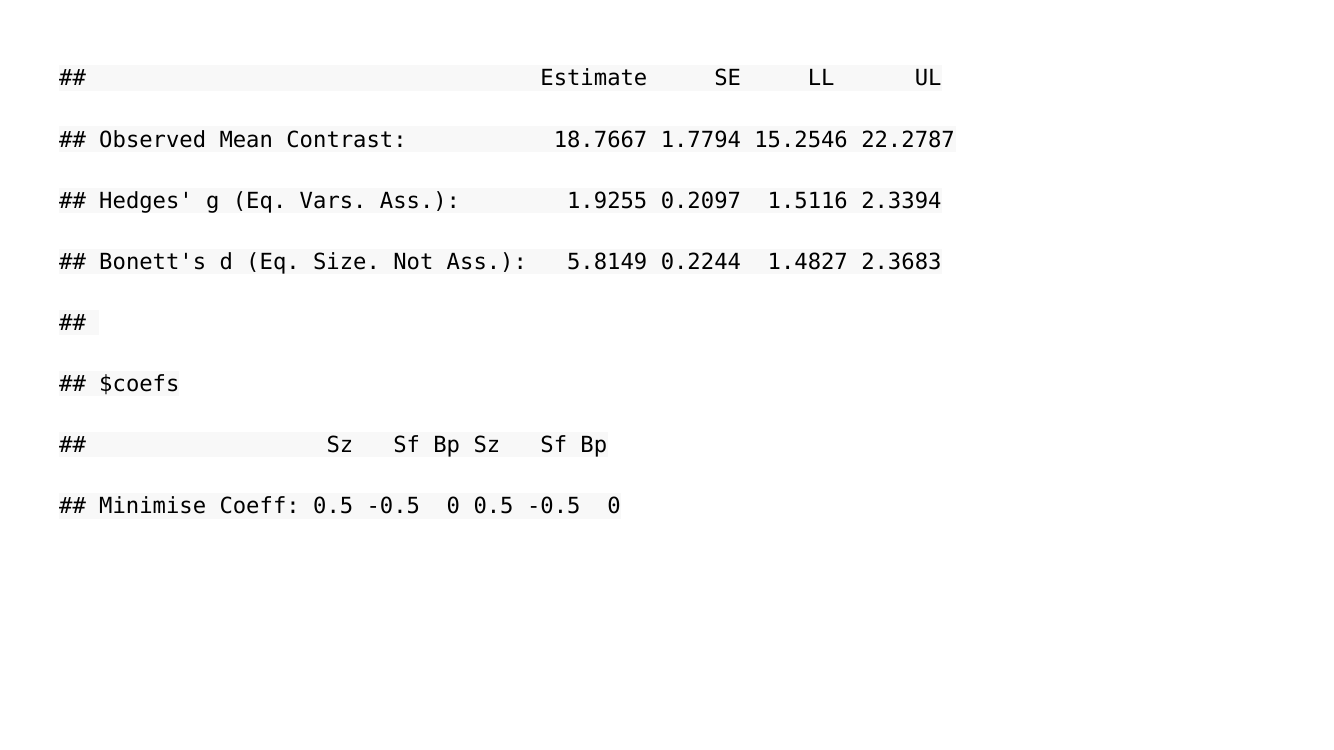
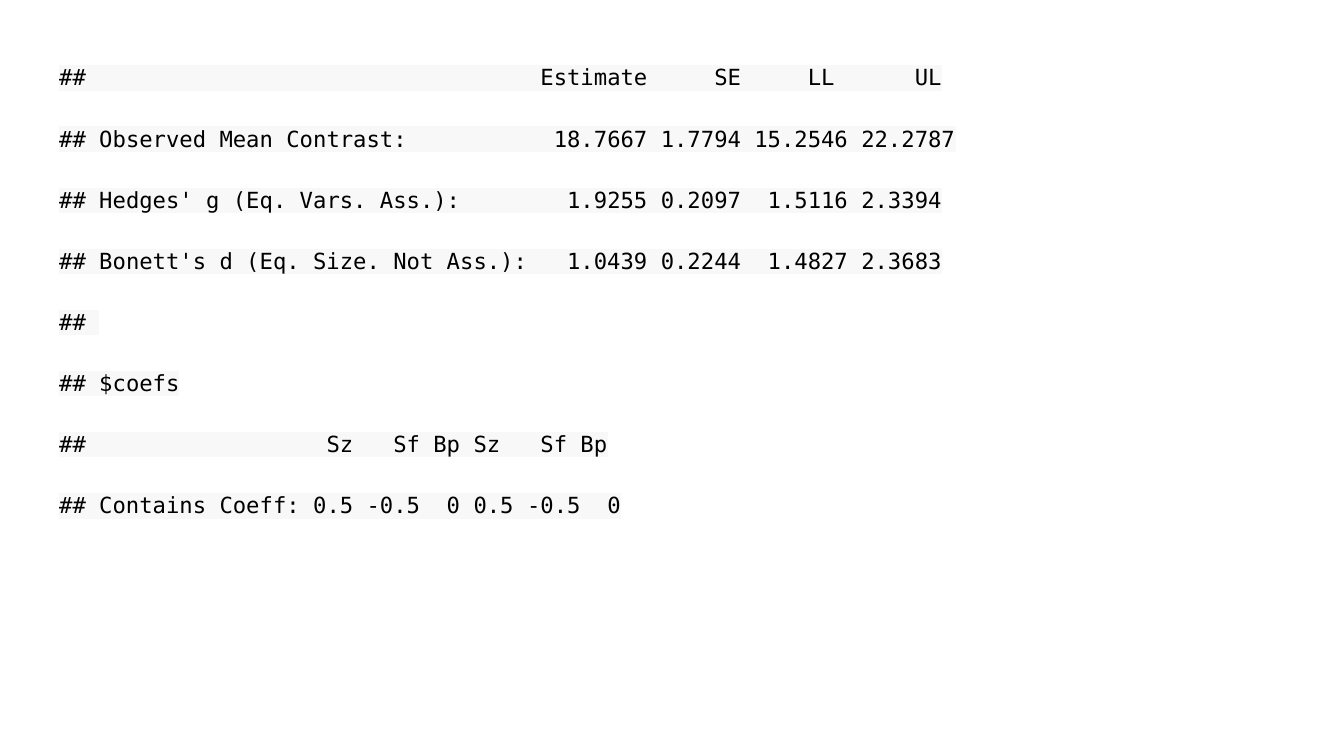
5.8149: 5.8149 -> 1.0439
Minimise: Minimise -> Contains
